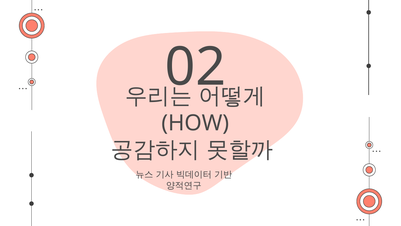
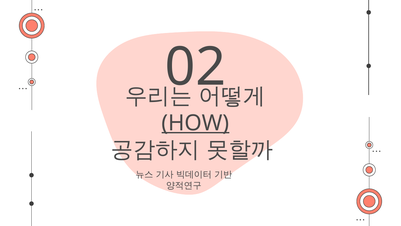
HOW underline: none -> present
